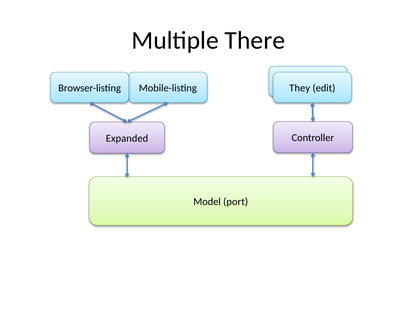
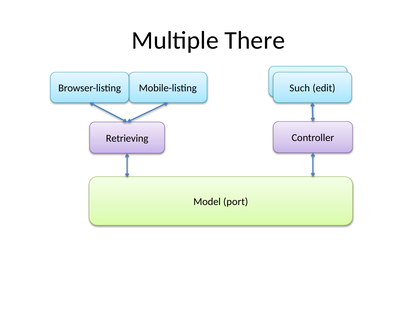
They: They -> Such
Expanded: Expanded -> Retrieving
